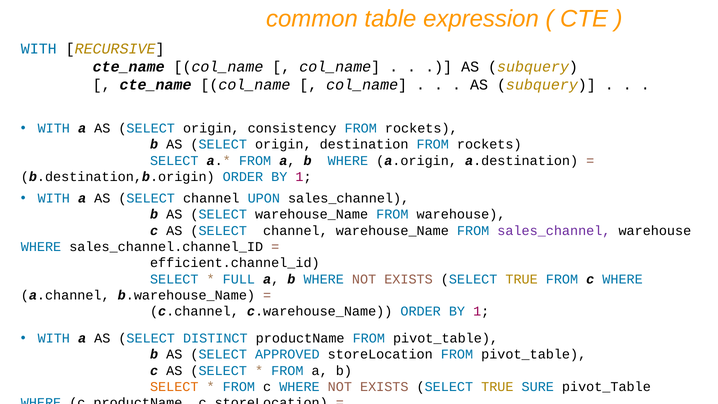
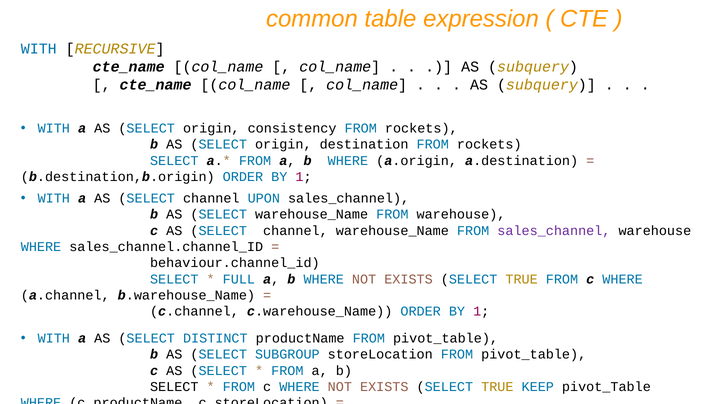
efficient.channel_id: efficient.channel_id -> behaviour.channel_id
APPROVED: APPROVED -> SUBGROUP
SELECT at (174, 387) colour: orange -> black
SURE: SURE -> KEEP
